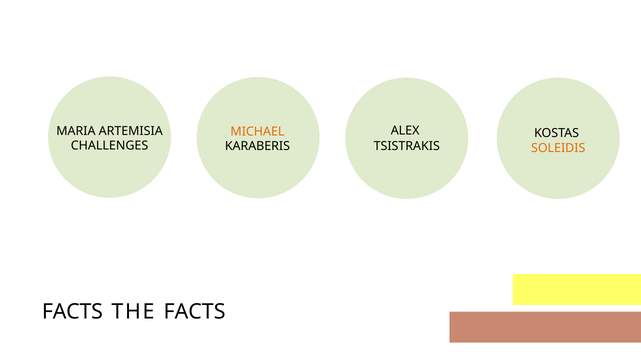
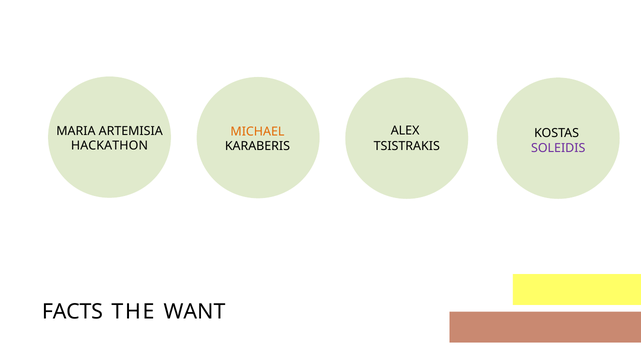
CHALLENGES: CHALLENGES -> HACKATHON
SOLEIDIS colour: orange -> purple
THE FACTS: FACTS -> WANT
